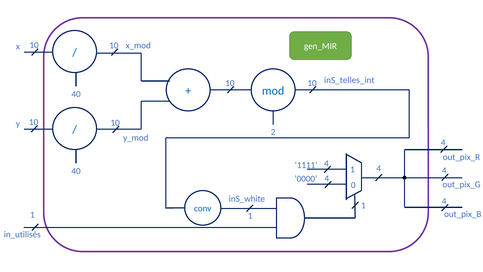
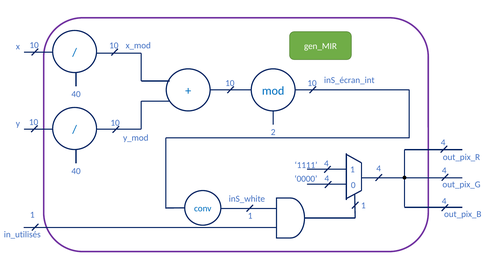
inS_telles_int: inS_telles_int -> inS_écran_int
